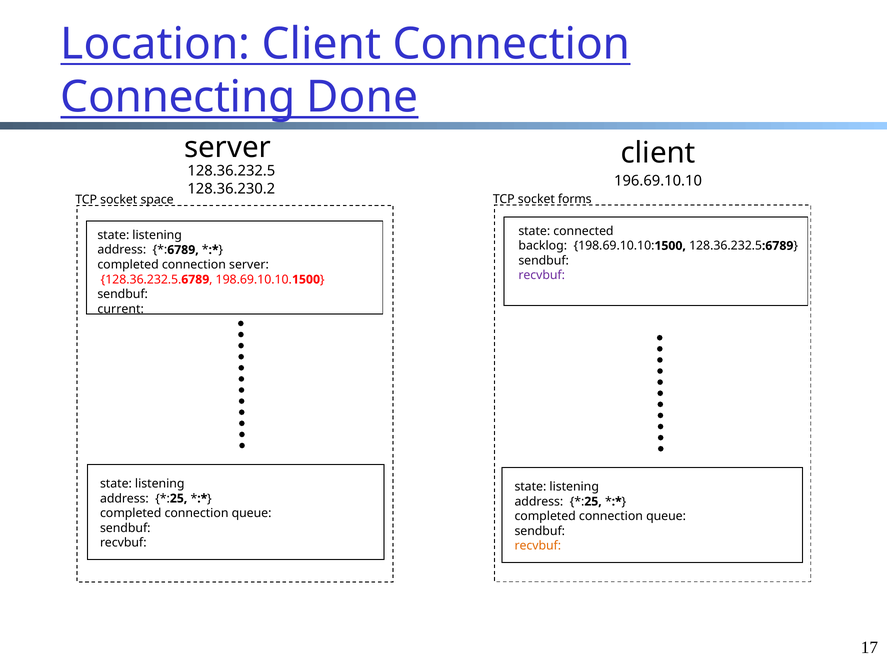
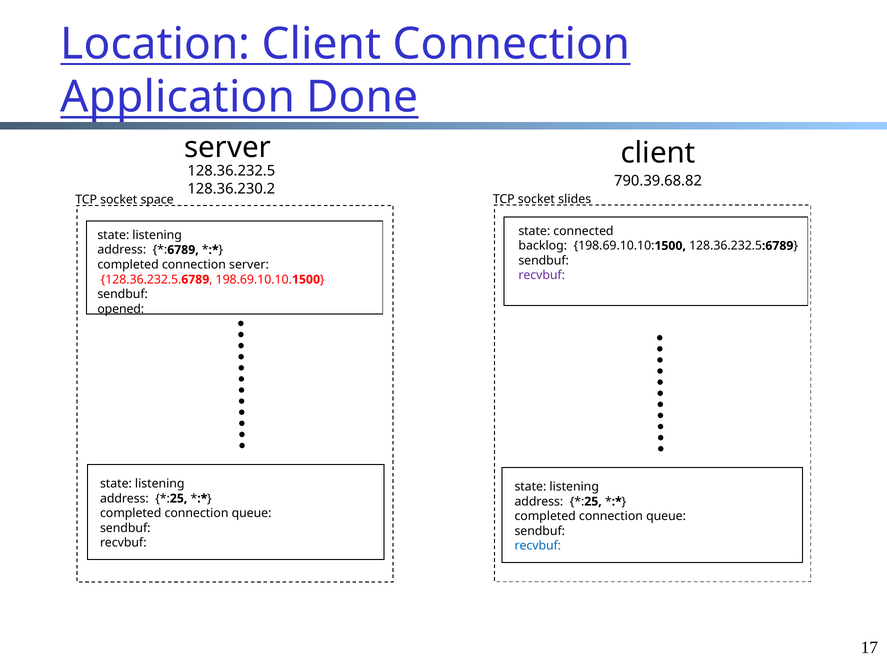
Connecting: Connecting -> Application
196.69.10.10: 196.69.10.10 -> 790.39.68.82
forms: forms -> slides
current: current -> opened
recvbuf at (538, 546) colour: orange -> blue
